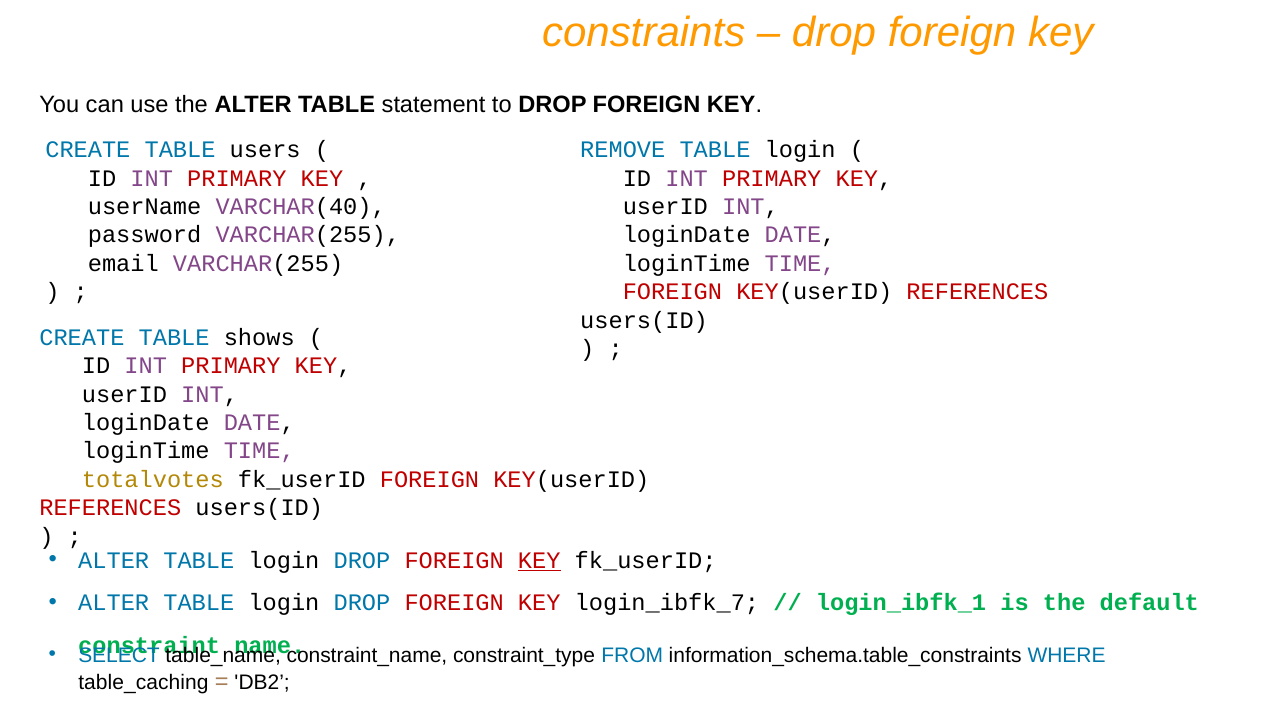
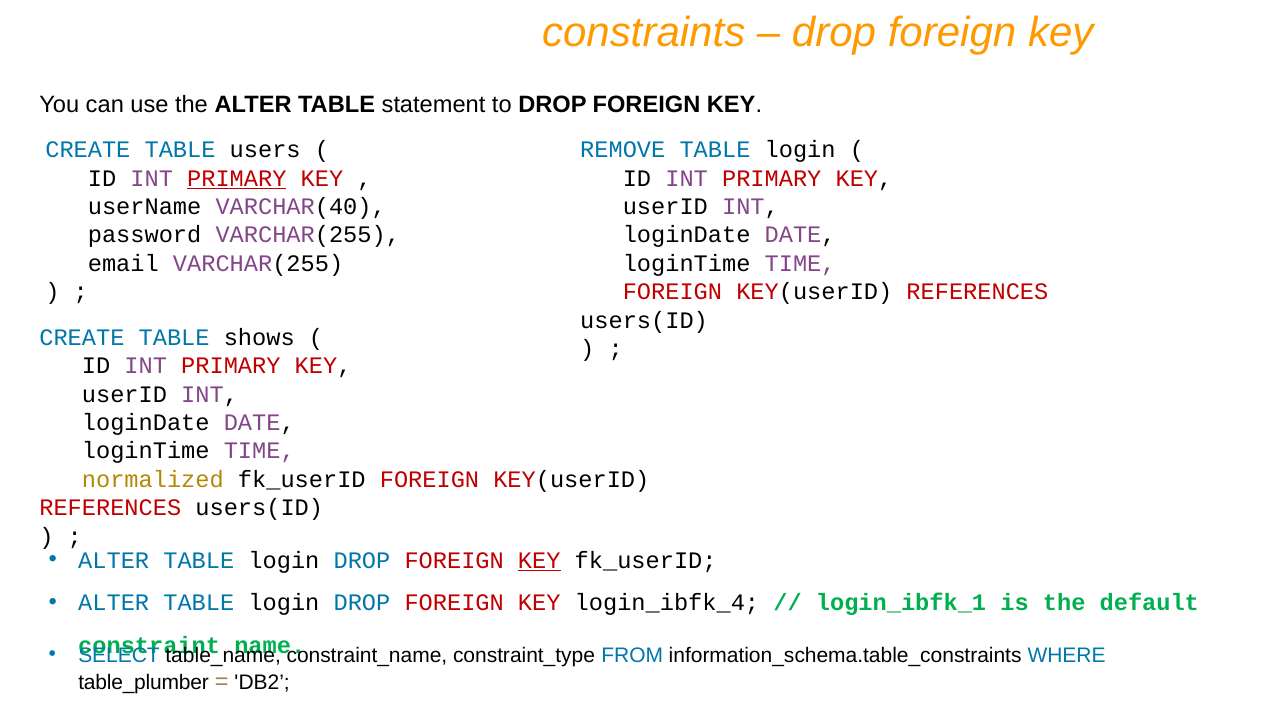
PRIMARY at (237, 178) underline: none -> present
totalvotes: totalvotes -> normalized
login_ibfk_7: login_ibfk_7 -> login_ibfk_4
table_caching: table_caching -> table_plumber
